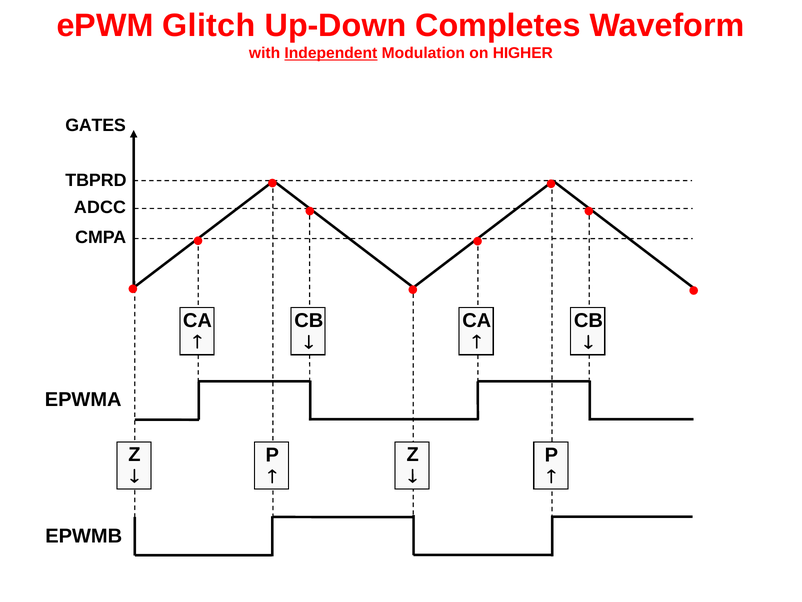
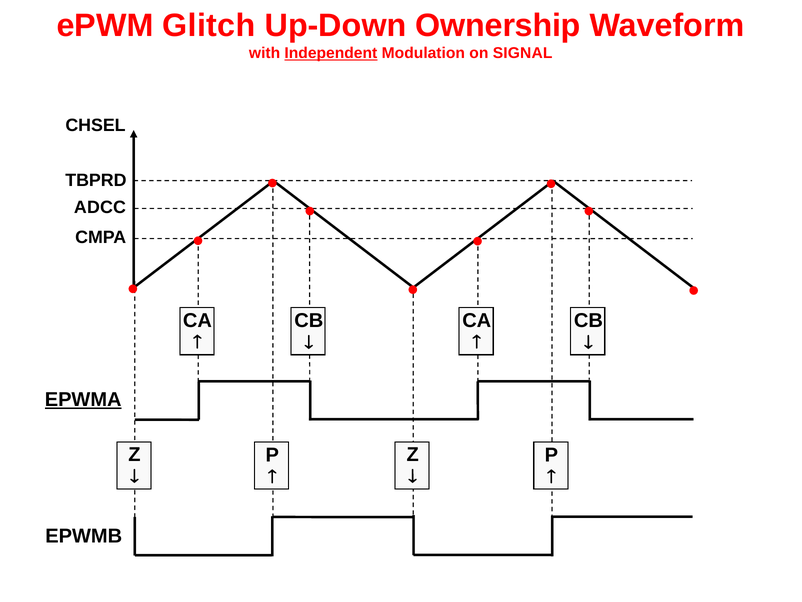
Completes: Completes -> Ownership
HIGHER: HIGHER -> SIGNAL
GATES: GATES -> CHSEL
EPWMA underline: none -> present
